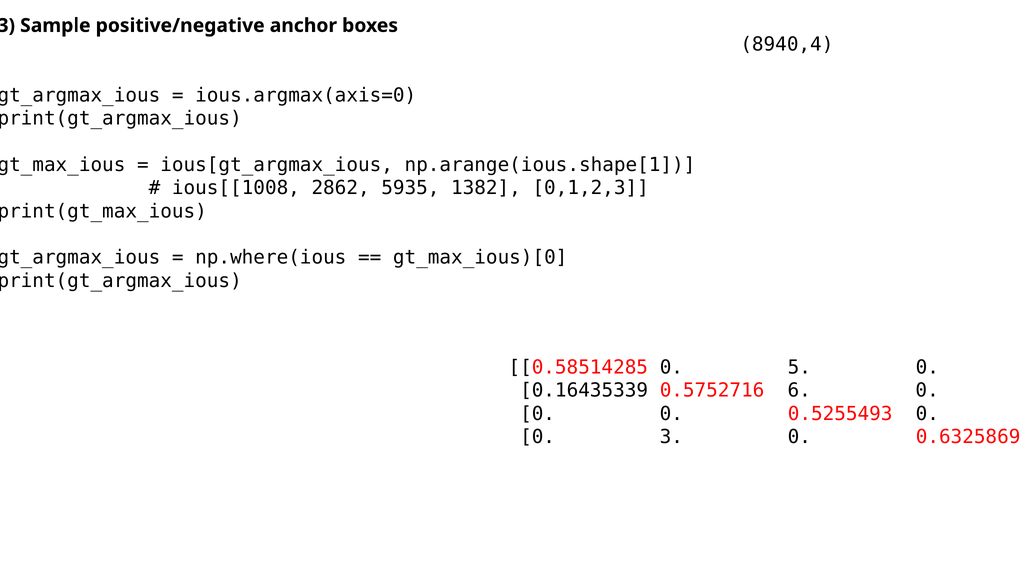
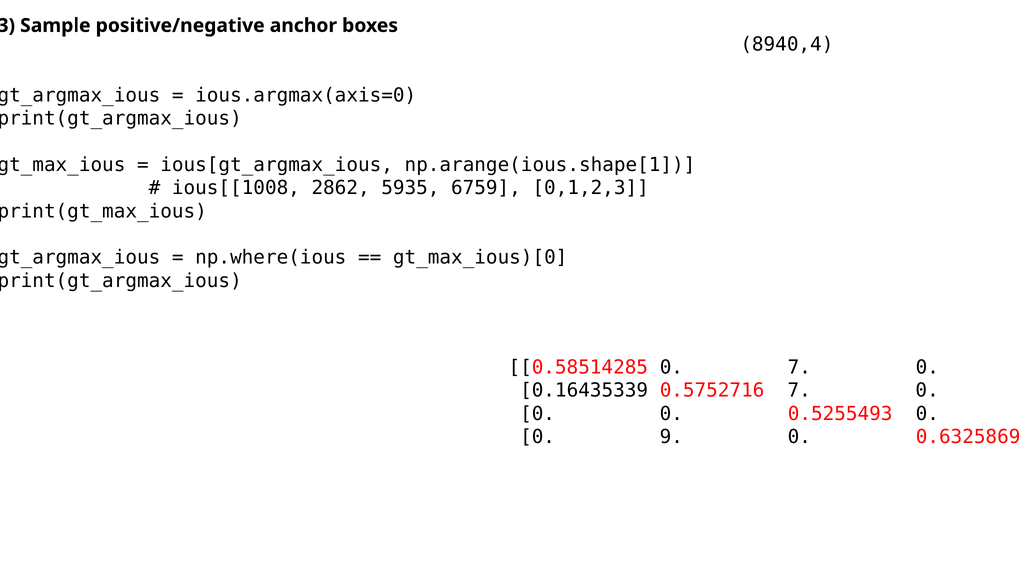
1382: 1382 -> 6759
0 5: 5 -> 7
0.5752716 6: 6 -> 7
0 3: 3 -> 9
